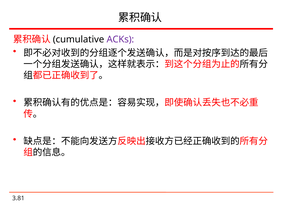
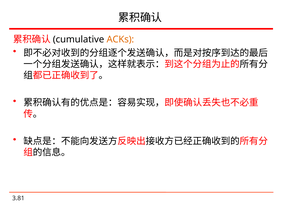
ACKs colour: purple -> orange
